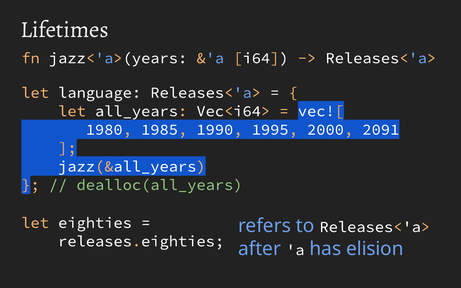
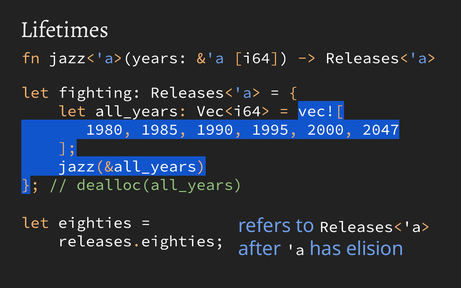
language: language -> fighting
2091: 2091 -> 2047
